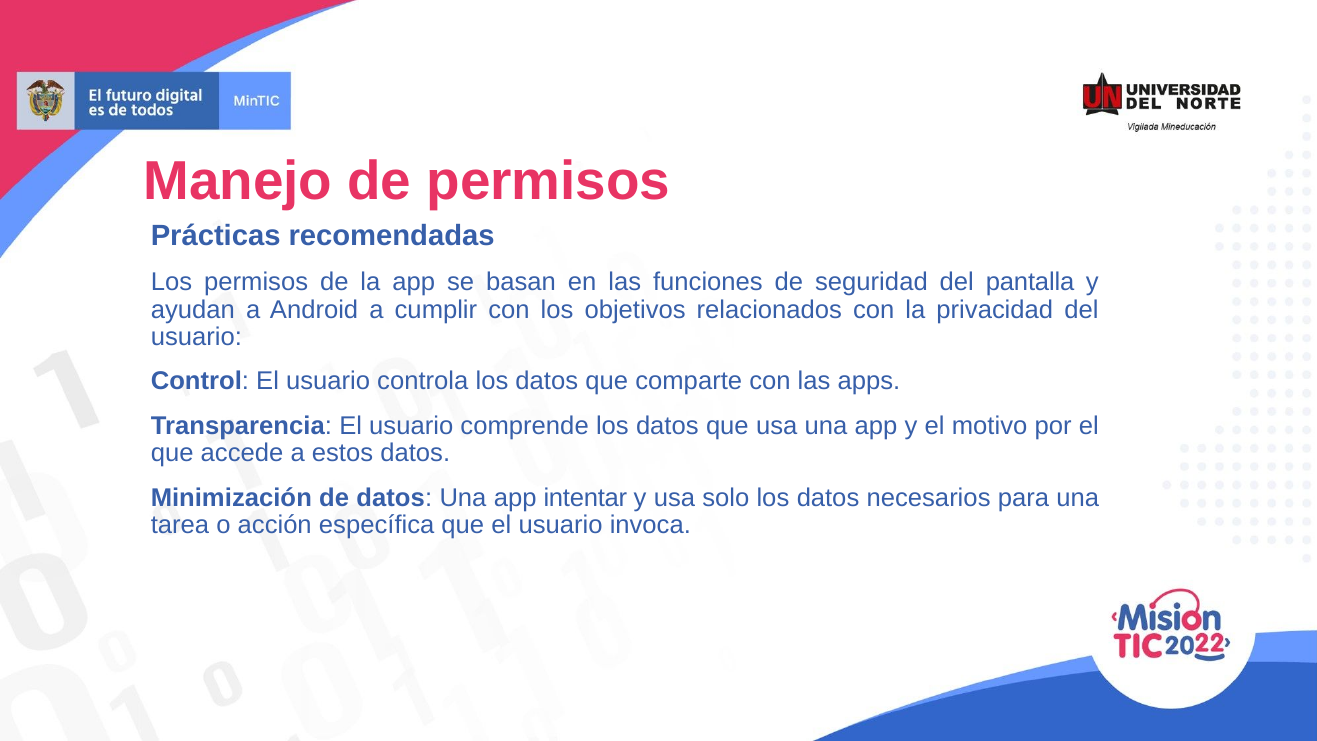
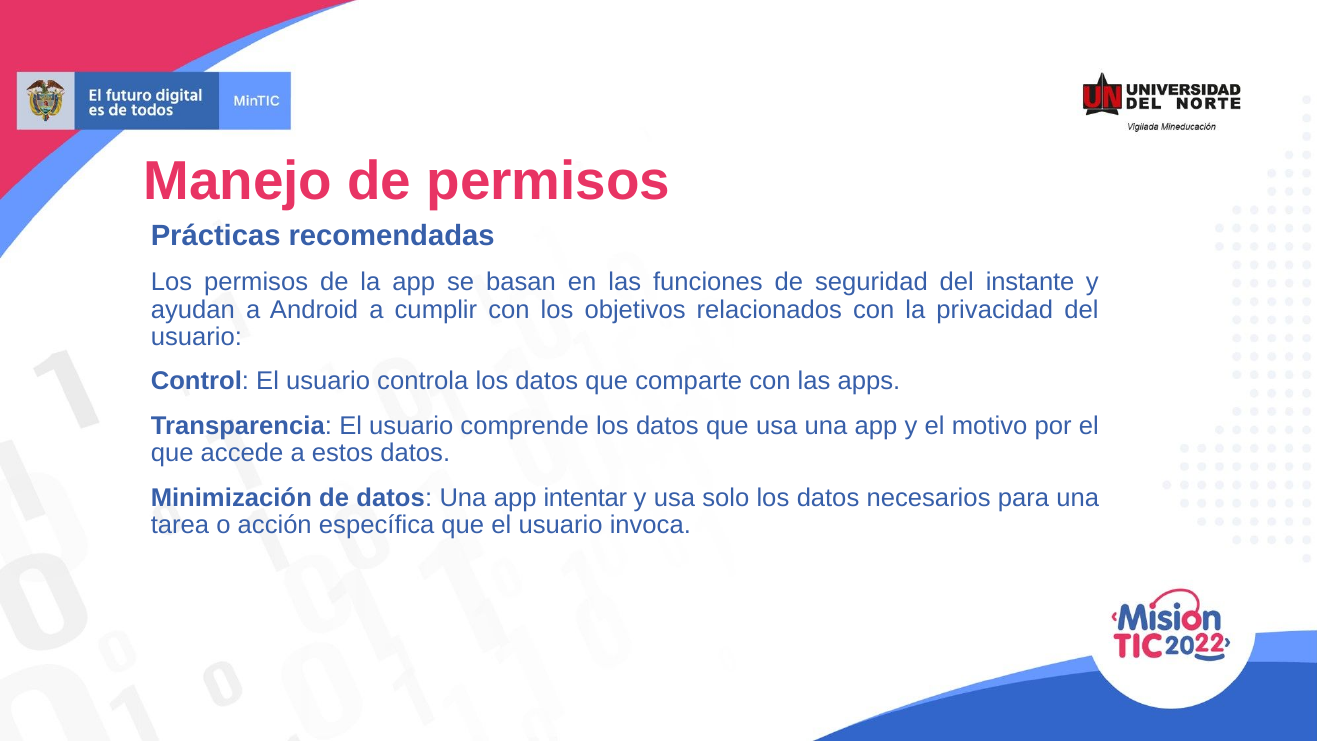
pantalla: pantalla -> instante
